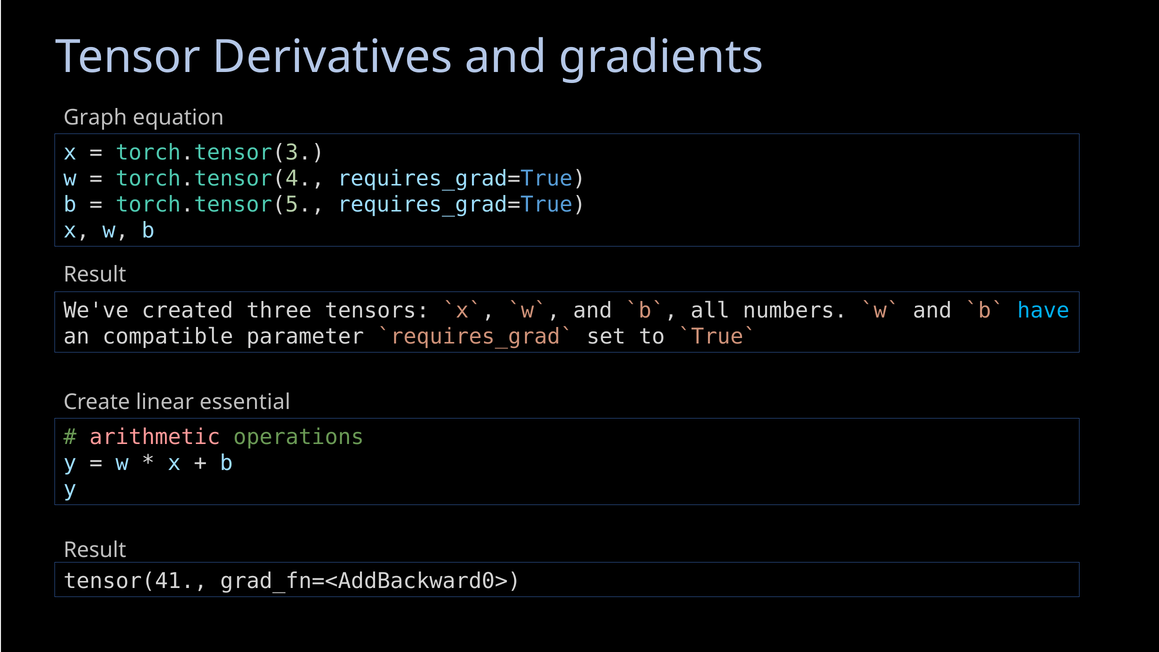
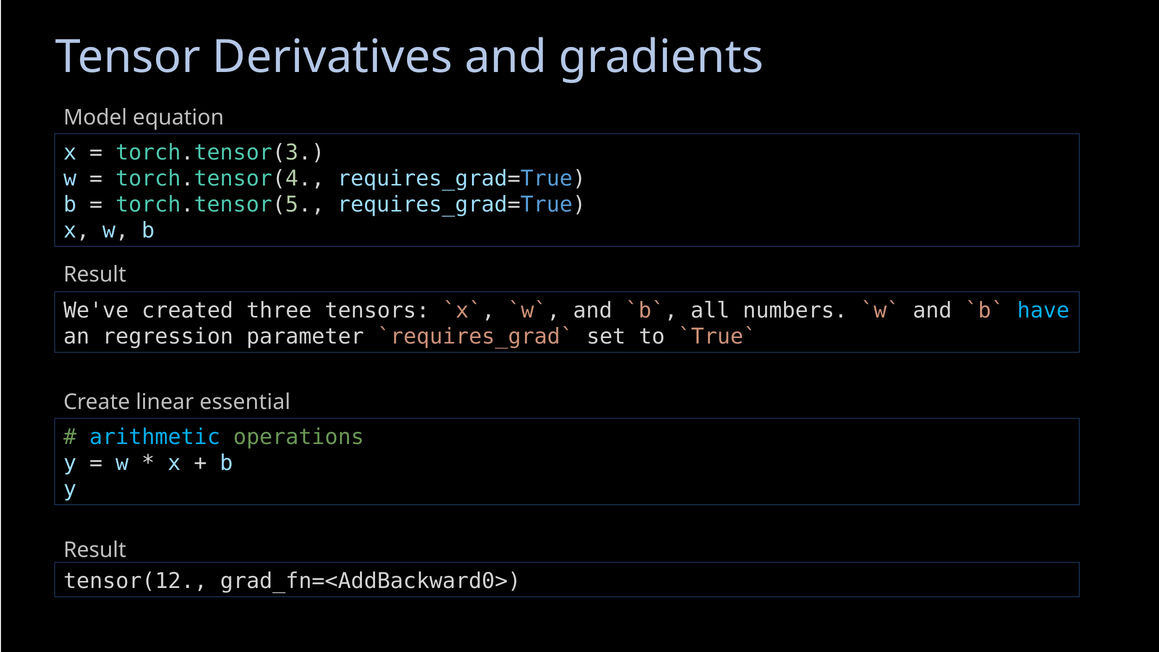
Graph: Graph -> Model
compatible: compatible -> regression
arithmetic colour: pink -> light blue
tensor(41: tensor(41 -> tensor(12
